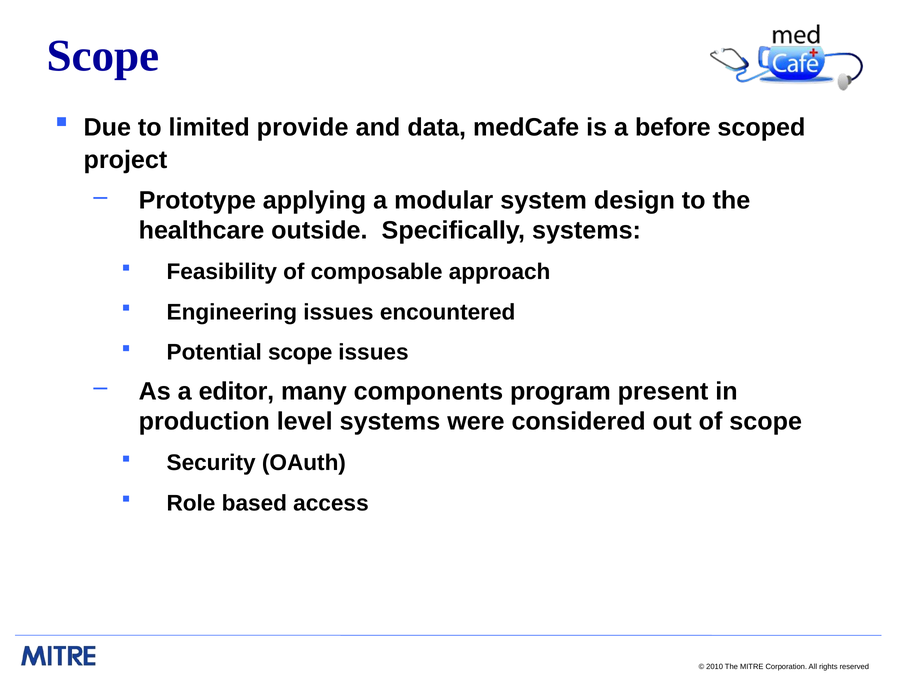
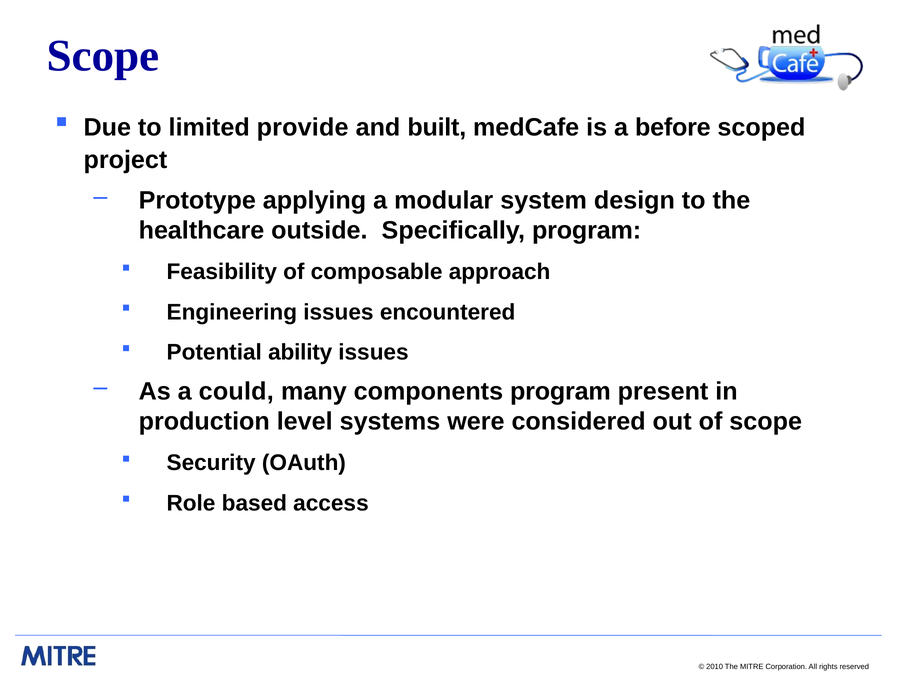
data: data -> built
Specifically systems: systems -> program
Potential scope: scope -> ability
editor: editor -> could
